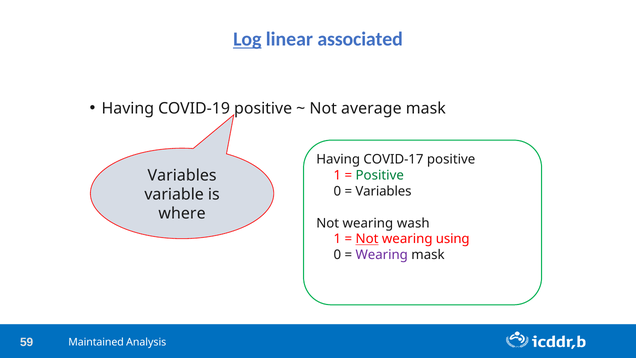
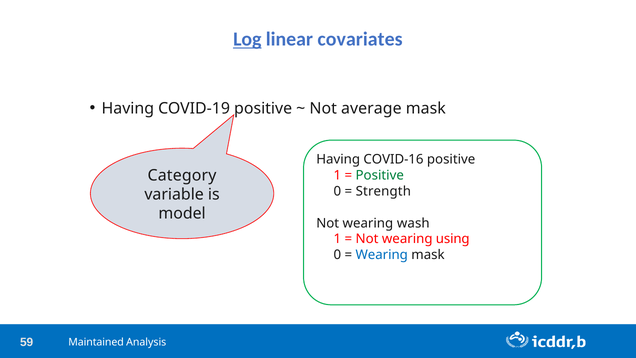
associated: associated -> covariates
COVID-17: COVID-17 -> COVID-16
Variables at (182, 175): Variables -> Category
Variables at (383, 191): Variables -> Strength
where: where -> model
Not at (367, 239) underline: present -> none
Wearing at (382, 255) colour: purple -> blue
